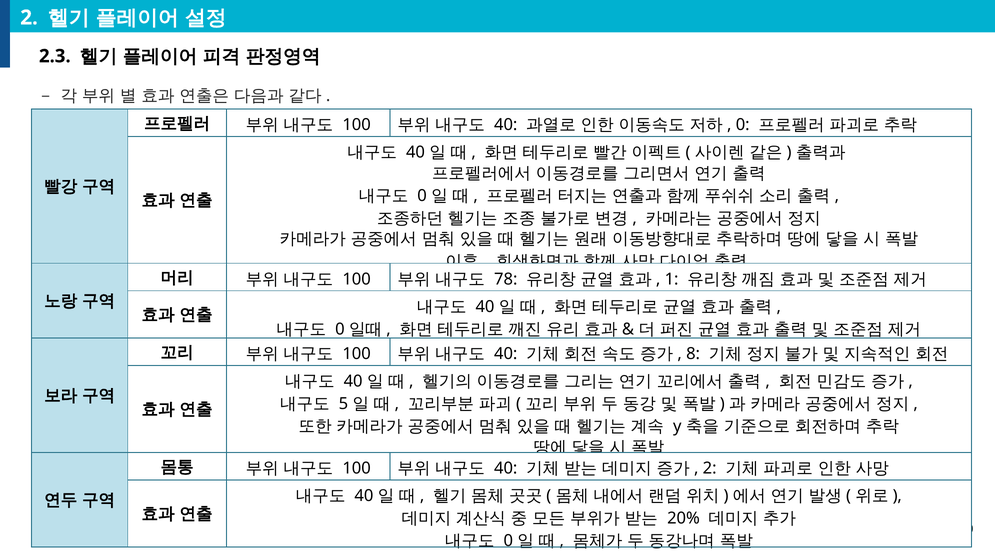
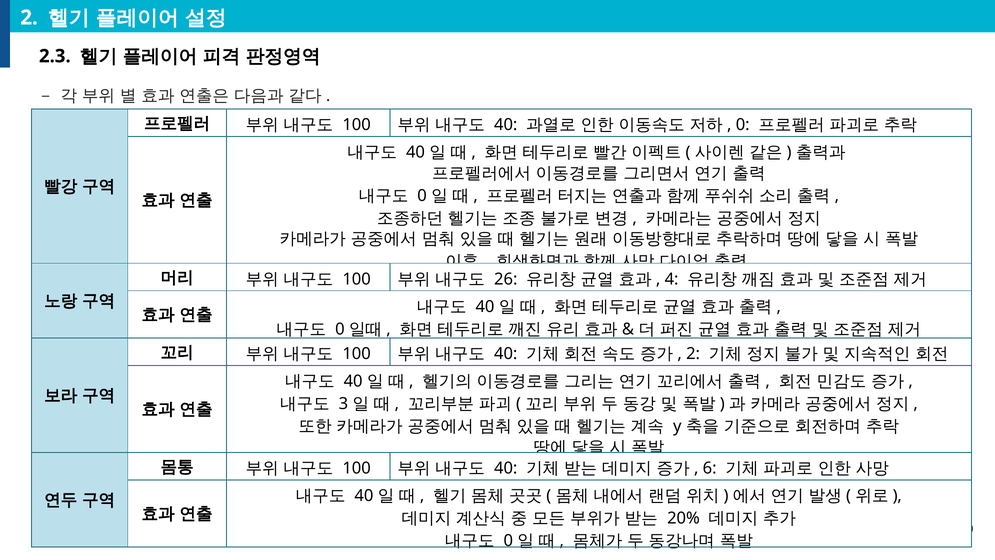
78: 78 -> 26
1: 1 -> 4
8 at (693, 354): 8 -> 2
5: 5 -> 3
2 at (710, 468): 2 -> 6
